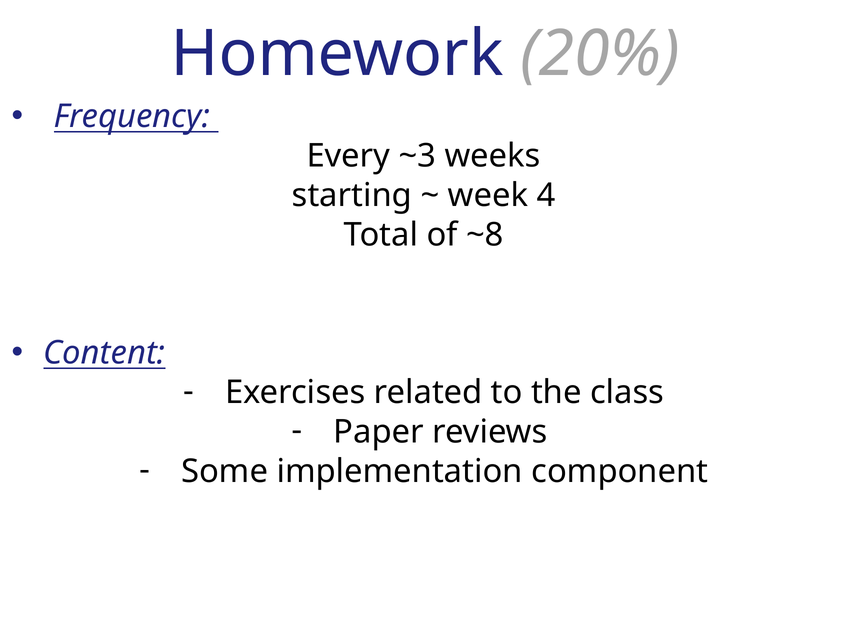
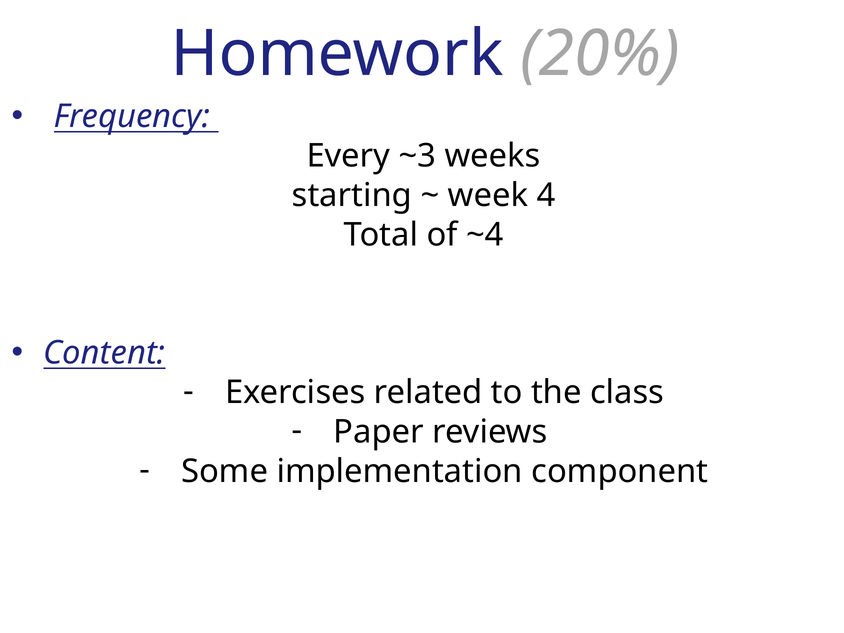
~8: ~8 -> ~4
